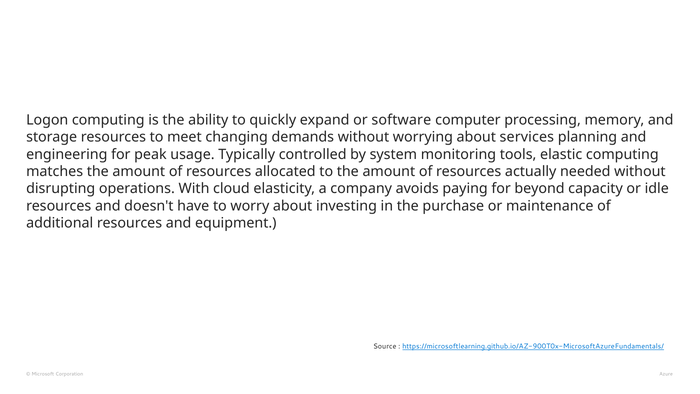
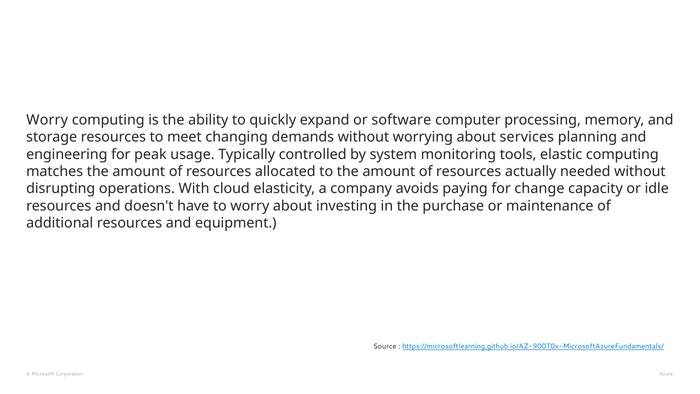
Logon at (47, 120): Logon -> Worry
beyond: beyond -> change
